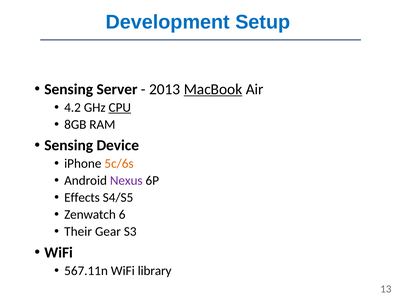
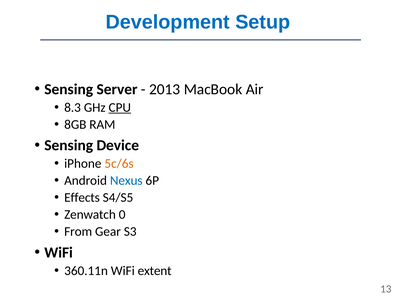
MacBook underline: present -> none
4.2: 4.2 -> 8.3
Nexus colour: purple -> blue
6: 6 -> 0
Their: Their -> From
567.11n: 567.11n -> 360.11n
library: library -> extent
